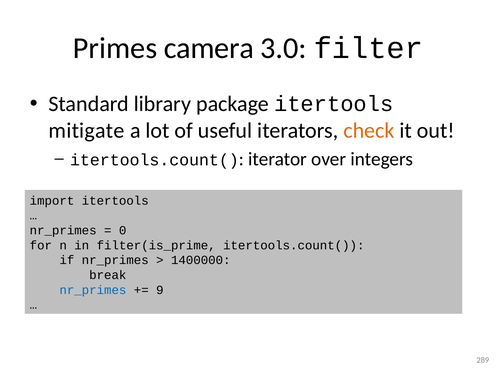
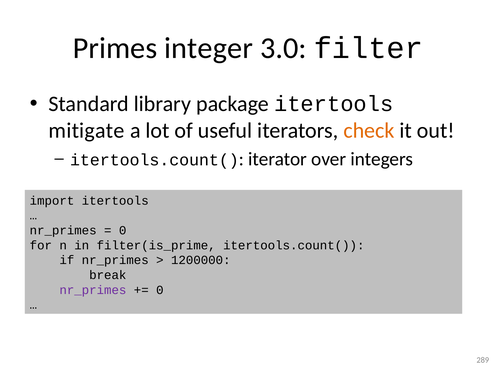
camera: camera -> integer
1400000: 1400000 -> 1200000
nr_primes at (93, 290) colour: blue -> purple
9 at (160, 290): 9 -> 0
